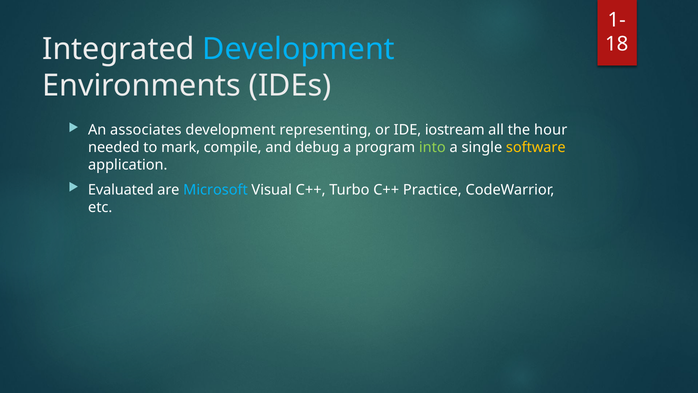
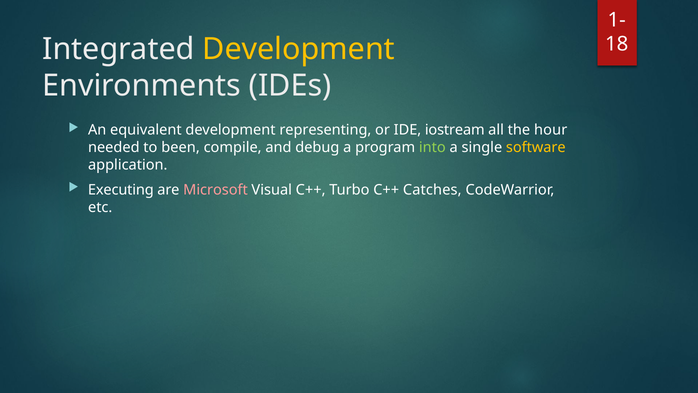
Development at (299, 49) colour: light blue -> yellow
associates: associates -> equivalent
mark: mark -> been
Evaluated: Evaluated -> Executing
Microsoft colour: light blue -> pink
Practice: Practice -> Catches
